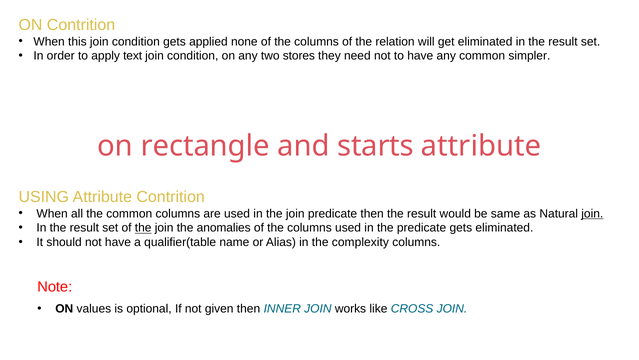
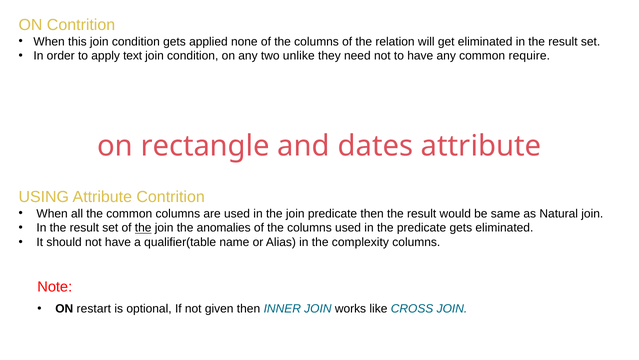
stores: stores -> unlike
simpler: simpler -> require
starts: starts -> dates
join at (592, 213) underline: present -> none
values: values -> restart
